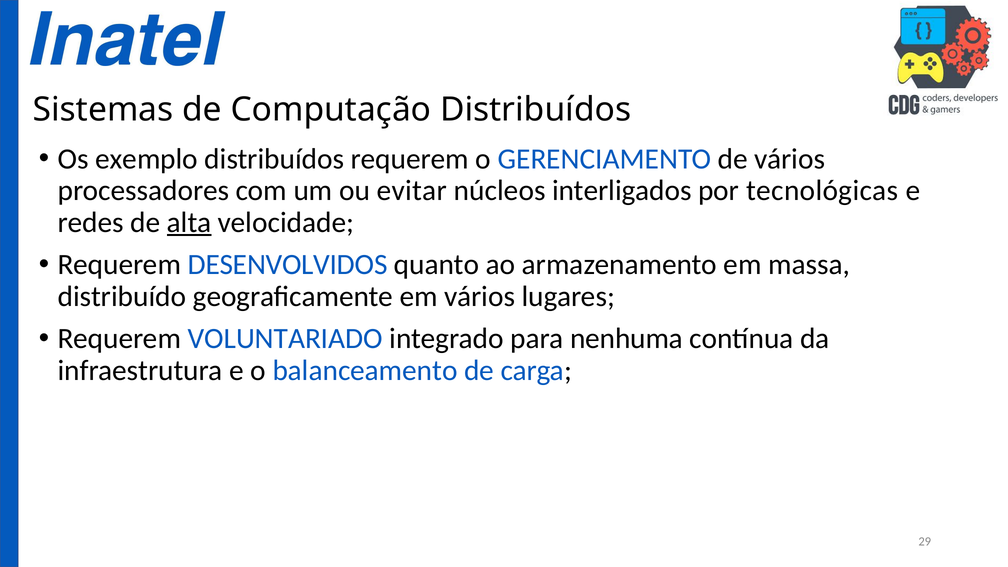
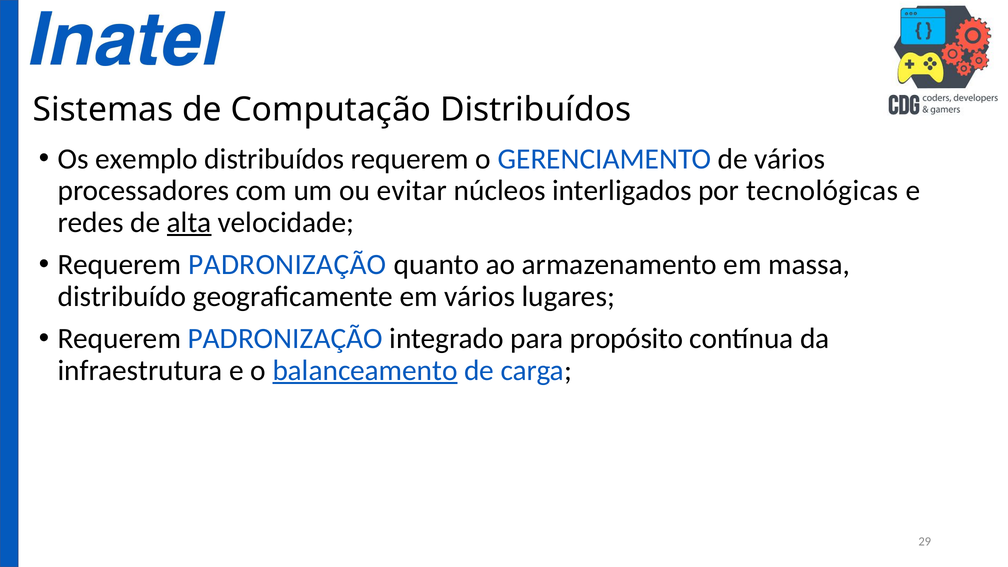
DESENVOLVIDOS at (288, 265): DESENVOLVIDOS -> PADRONIZAÇÃO
VOLUNTARIADO at (285, 339): VOLUNTARIADO -> PADRONIZAÇÃO
nenhuma: nenhuma -> propósito
balanceamento underline: none -> present
